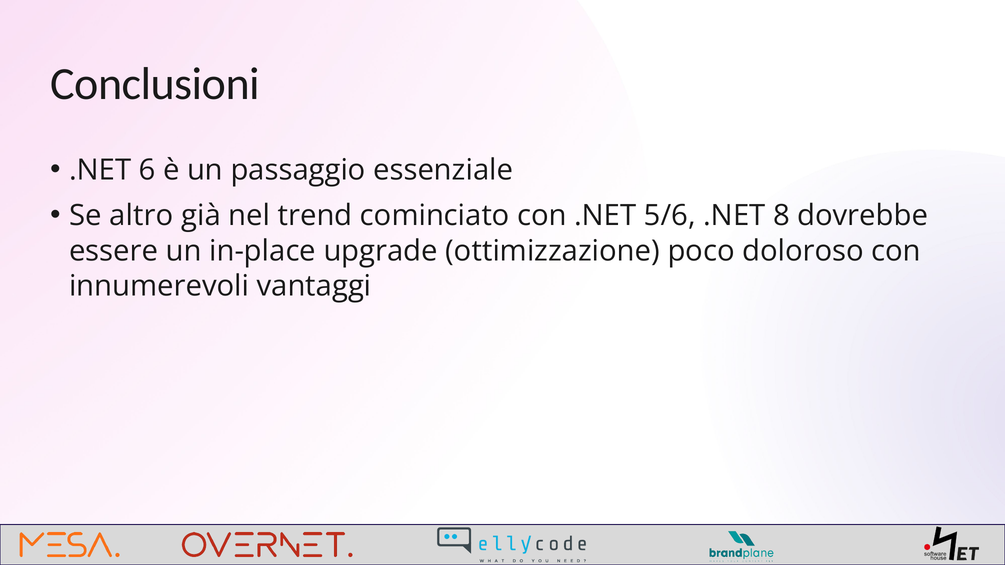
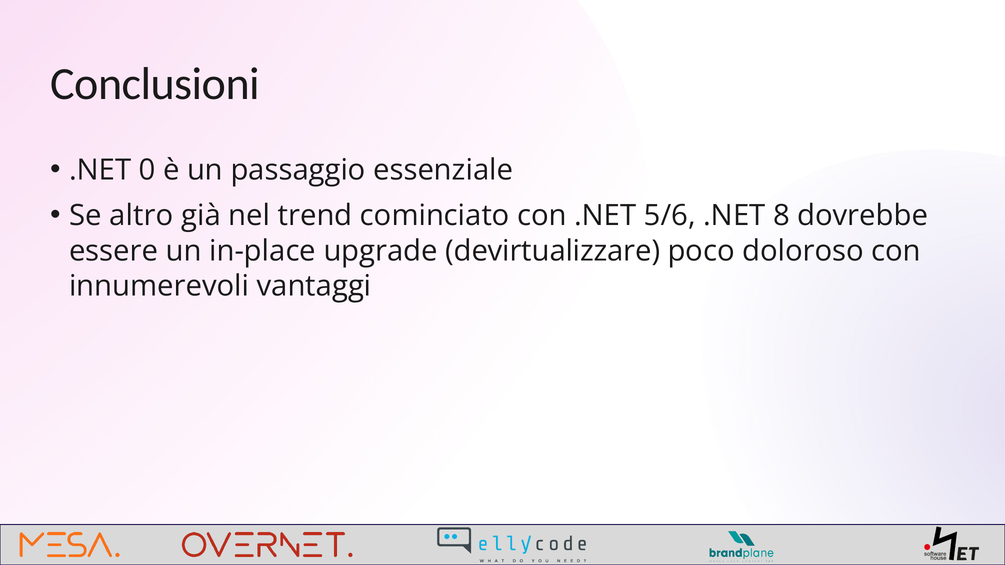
6: 6 -> 0
ottimizzazione: ottimizzazione -> devirtualizzare
